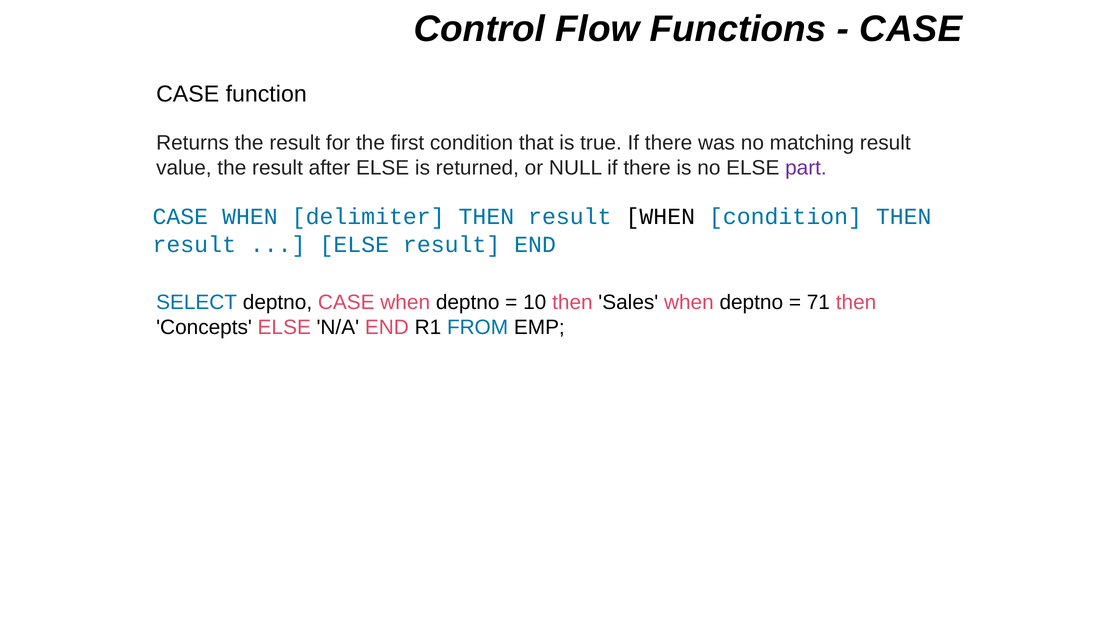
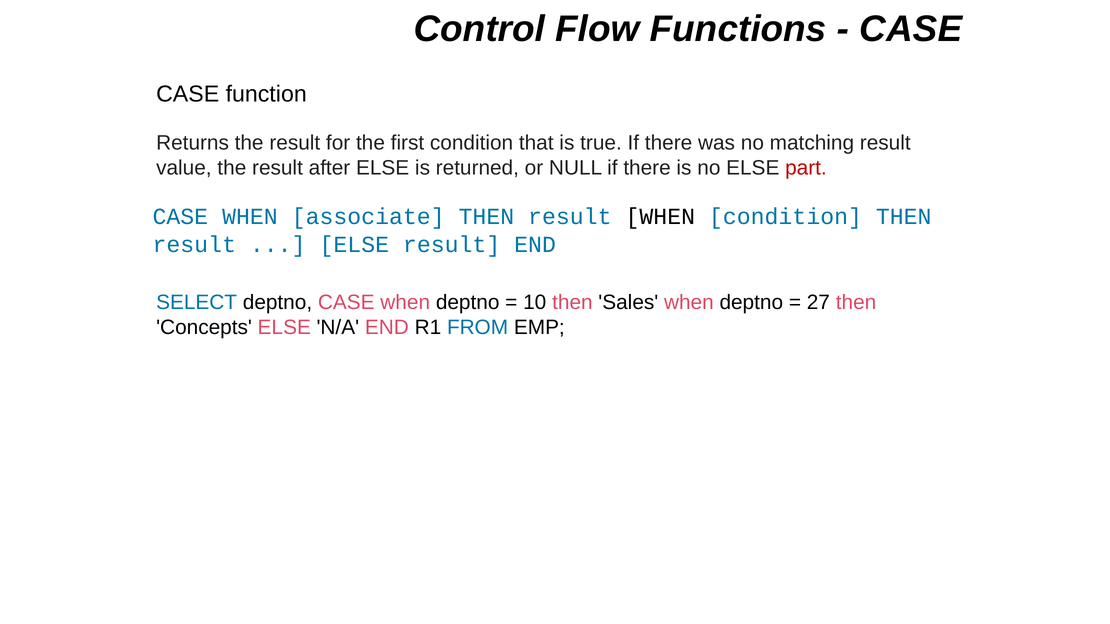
part colour: purple -> red
delimiter: delimiter -> associate
71: 71 -> 27
